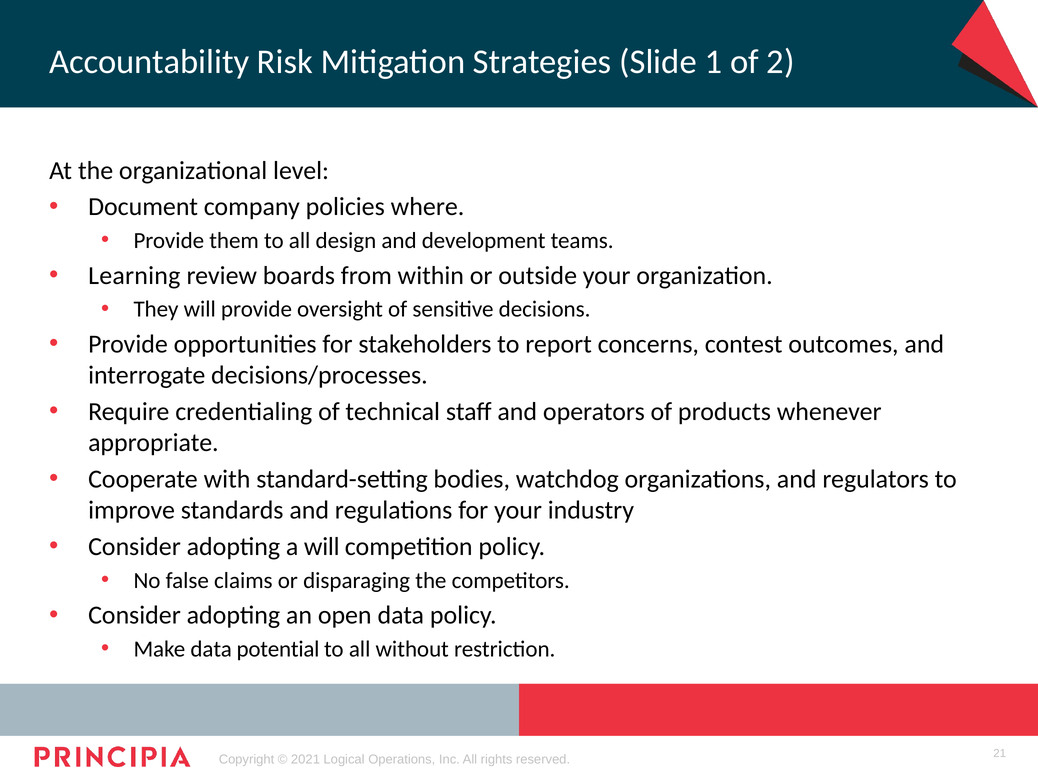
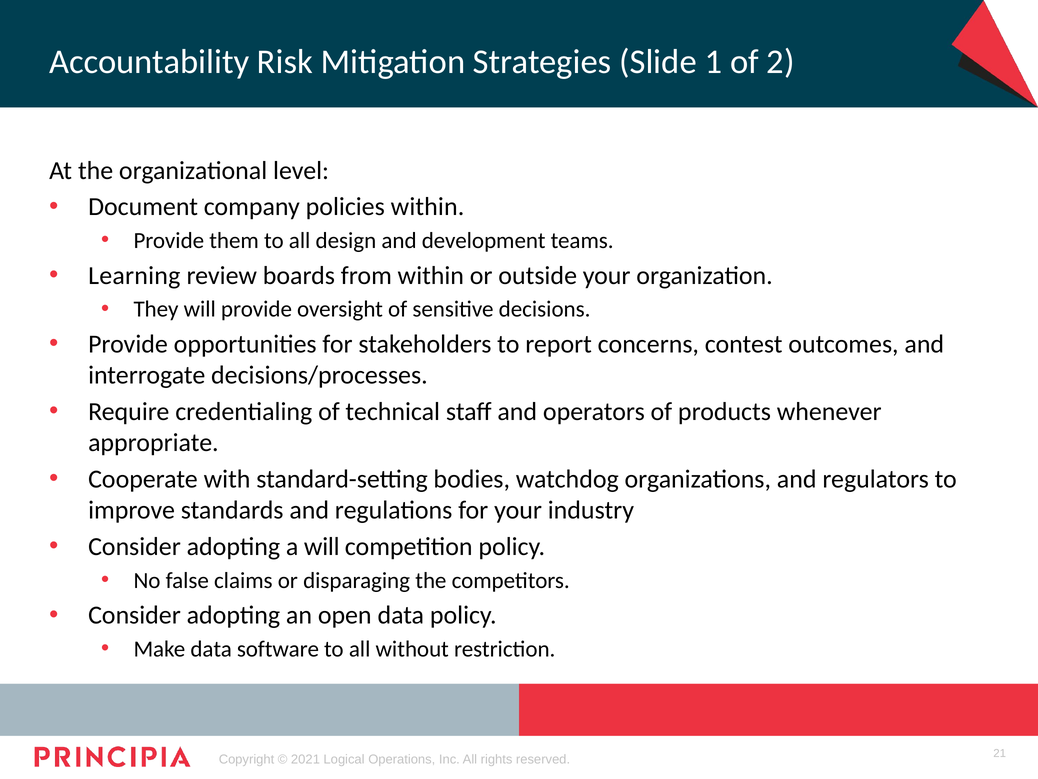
policies where: where -> within
potential: potential -> software
